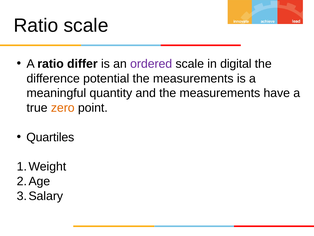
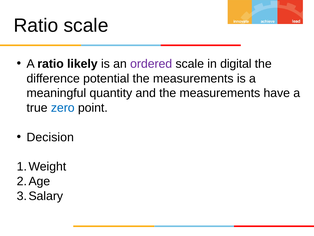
differ: differ -> likely
zero colour: orange -> blue
Quartiles: Quartiles -> Decision
